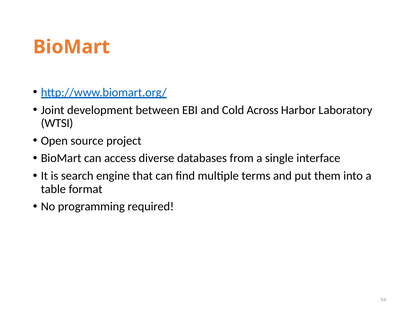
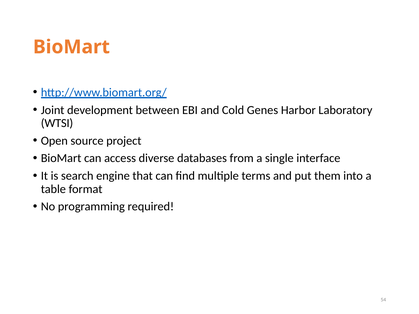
Across: Across -> Genes
